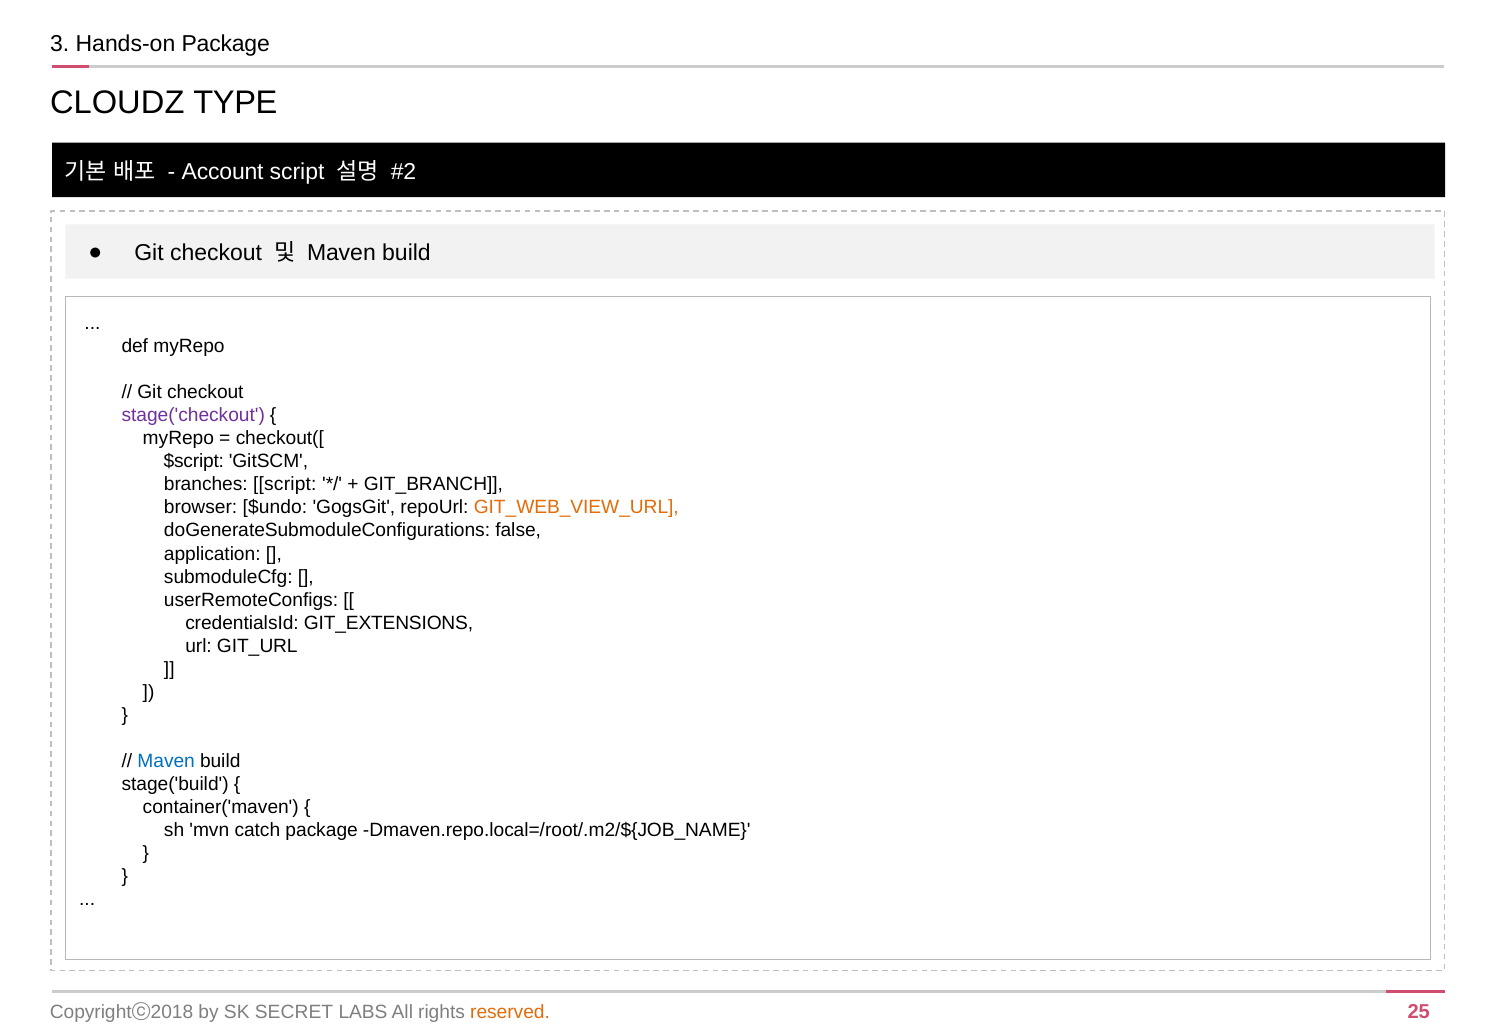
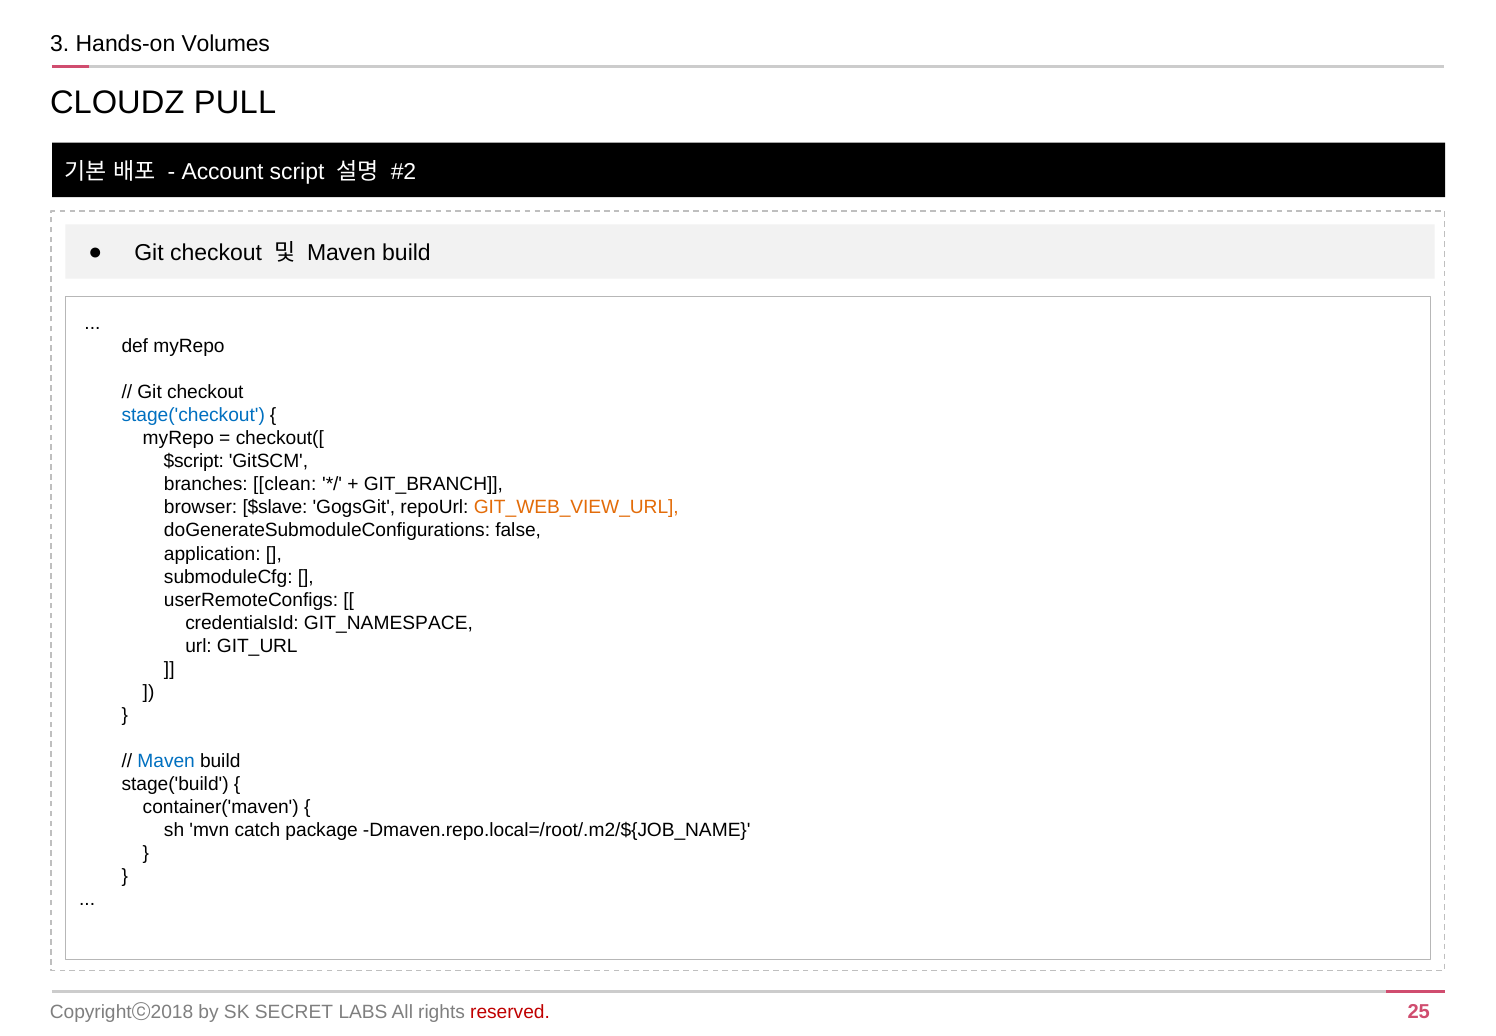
Hands-on Package: Package -> Volumes
TYPE: TYPE -> PULL
stage('checkout colour: purple -> blue
branches script: script -> clean
$undo: $undo -> $slave
GIT_EXTENSIONS: GIT_EXTENSIONS -> GIT_NAMESPACE
reserved colour: orange -> red
